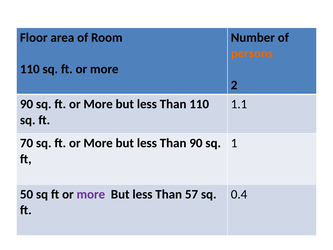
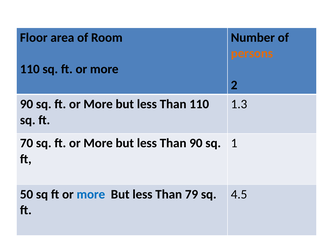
1.1: 1.1 -> 1.3
more at (91, 194) colour: purple -> blue
57: 57 -> 79
0.4: 0.4 -> 4.5
